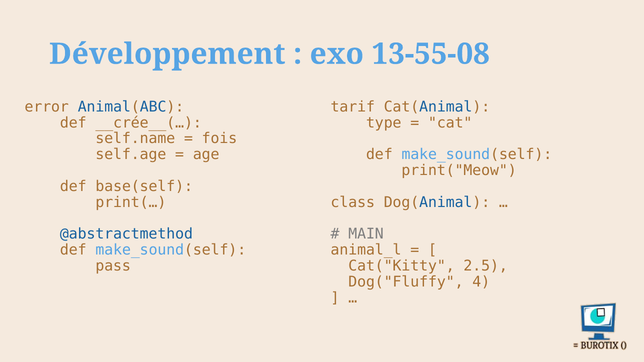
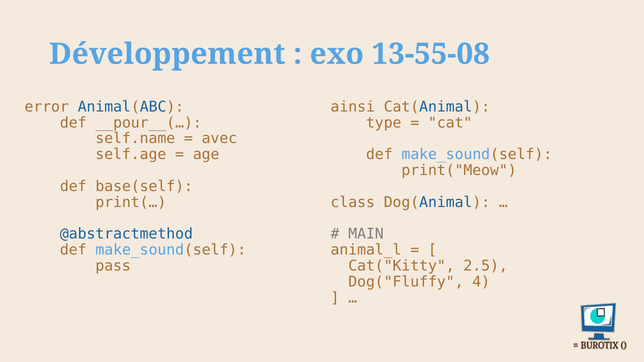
tarif: tarif -> ainsi
__crée__(…: __crée__(… -> __pour__(…
fois: fois -> avec
